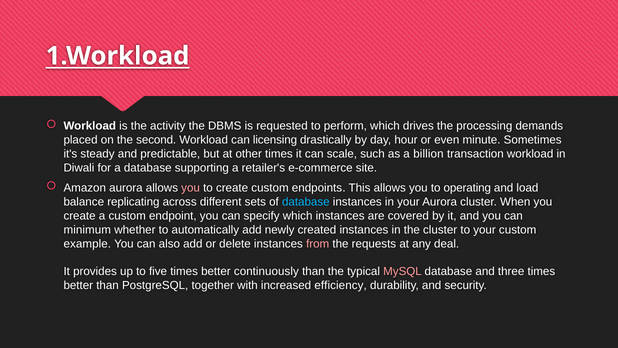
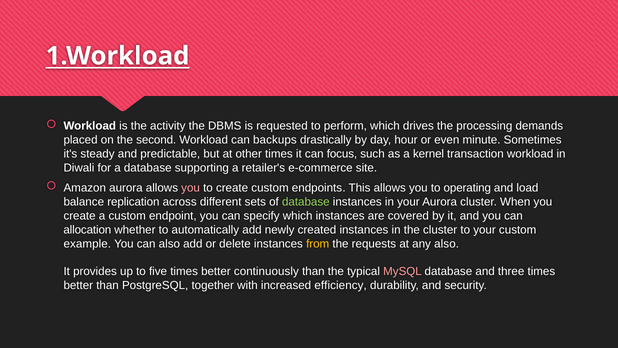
licensing: licensing -> backups
scale: scale -> focus
billion: billion -> kernel
replicating: replicating -> replication
database at (306, 202) colour: light blue -> light green
minimum: minimum -> allocation
from colour: pink -> yellow
any deal: deal -> also
